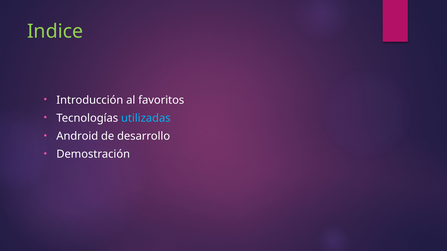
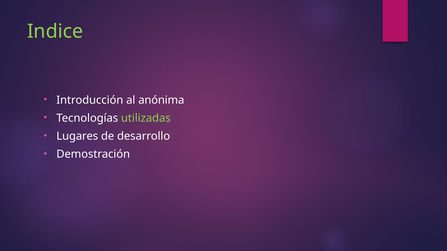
favoritos: favoritos -> anónima
utilizadas colour: light blue -> light green
Android: Android -> Lugares
